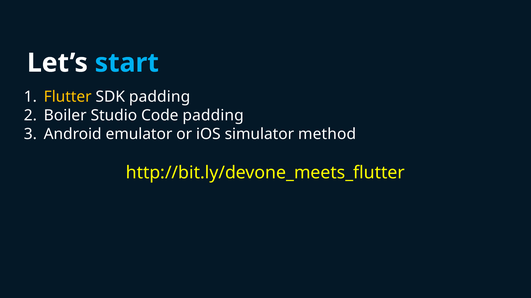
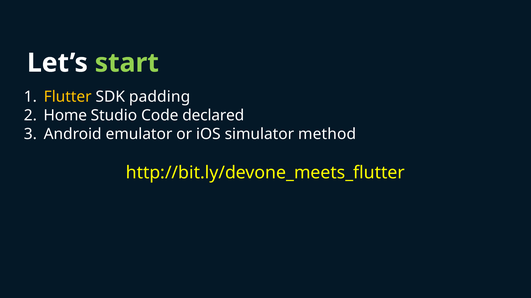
start colour: light blue -> light green
Boiler: Boiler -> Home
Code padding: padding -> declared
